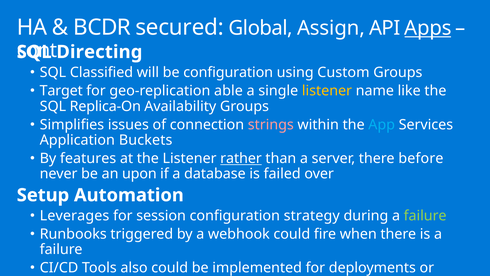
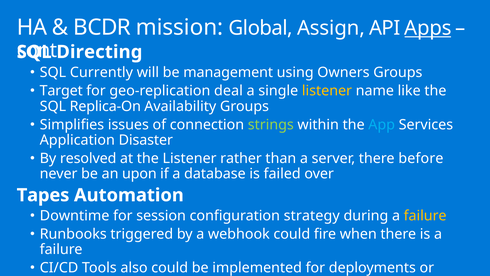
secured: secured -> mission
Classified: Classified -> Currently
be configuration: configuration -> management
Custom: Custom -> Owners
able: able -> deal
strings colour: pink -> light green
Buckets: Buckets -> Disaster
features: features -> resolved
rather underline: present -> none
Setup: Setup -> Tapes
Leverages: Leverages -> Downtime
failure at (425, 215) colour: light green -> yellow
